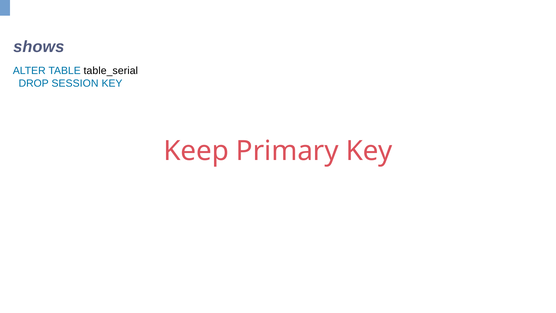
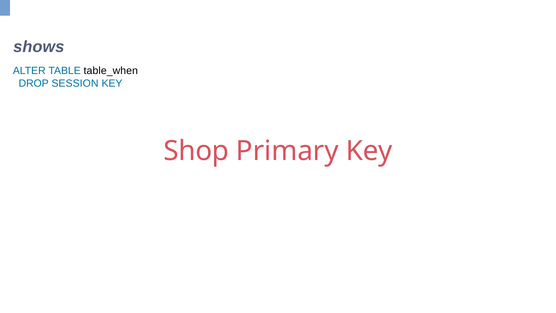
table_serial: table_serial -> table_when
Keep: Keep -> Shop
